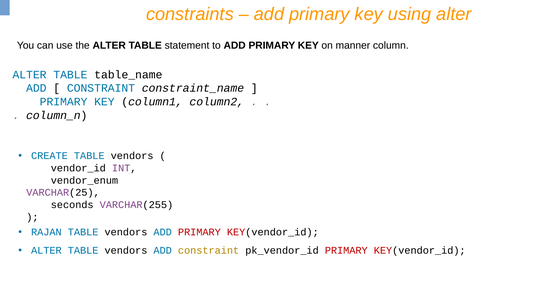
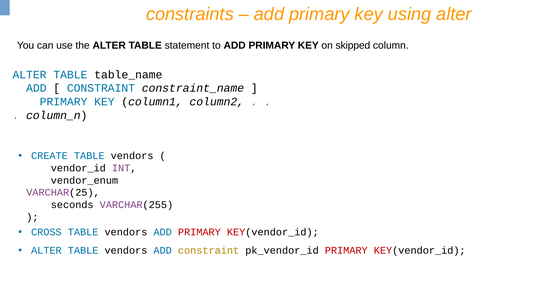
manner: manner -> skipped
RAJAN: RAJAN -> CROSS
